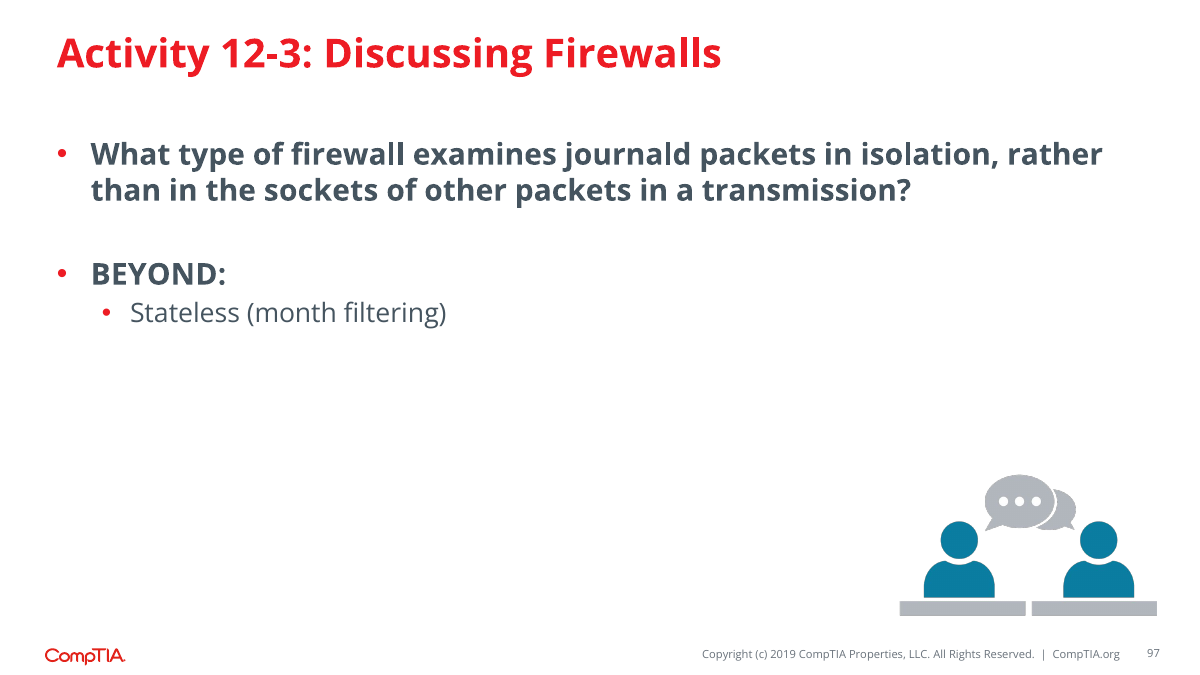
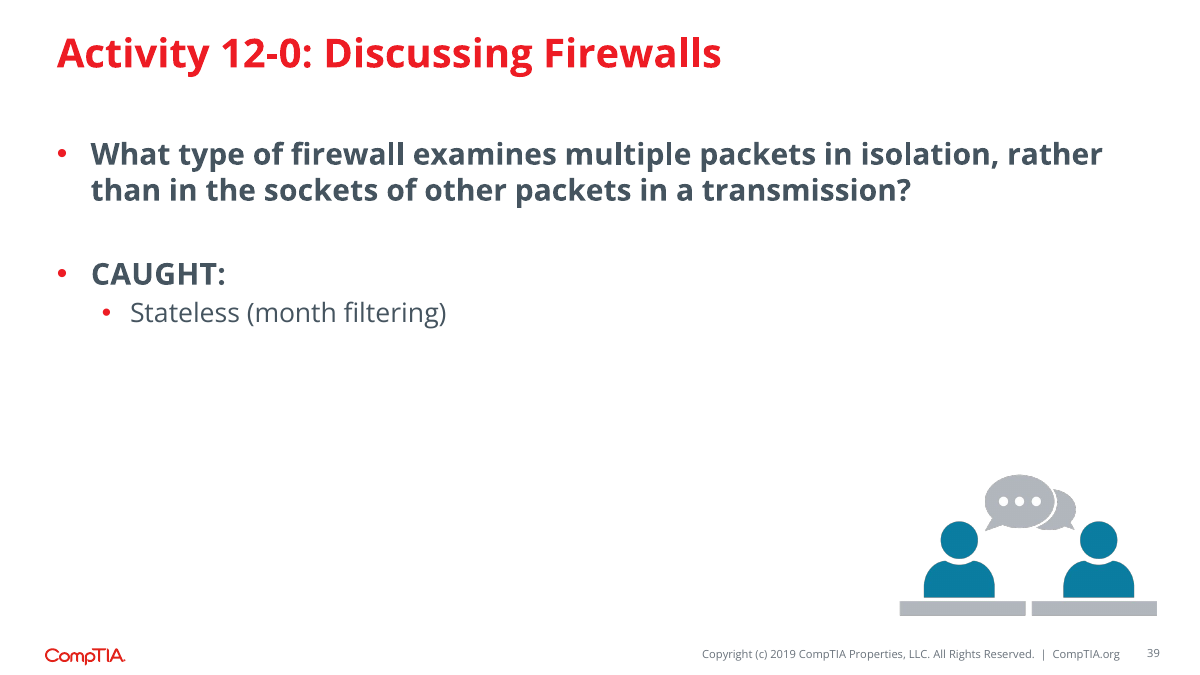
12-3: 12-3 -> 12-0
journald: journald -> multiple
BEYOND: BEYOND -> CAUGHT
97: 97 -> 39
